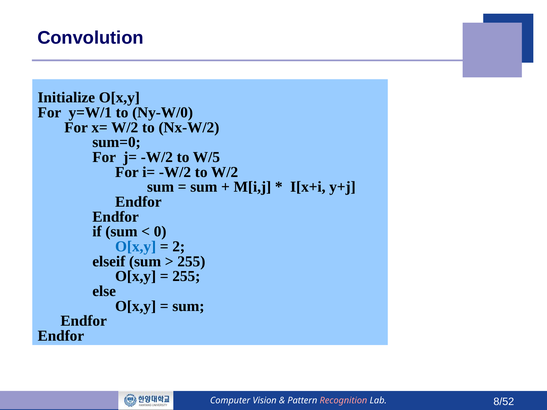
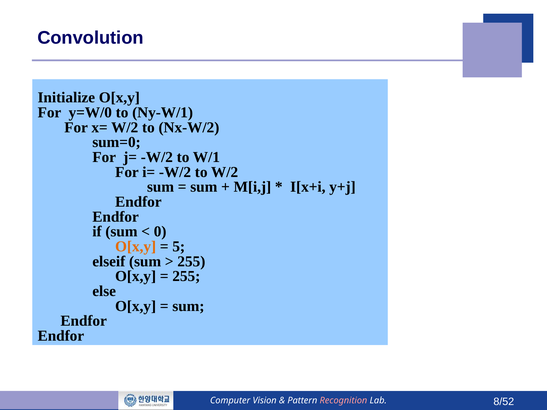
y=W/1: y=W/1 -> y=W/0
Ny-W/0: Ny-W/0 -> Ny-W/1
W/5: W/5 -> W/1
O[x,y at (136, 247) colour: blue -> orange
2: 2 -> 5
